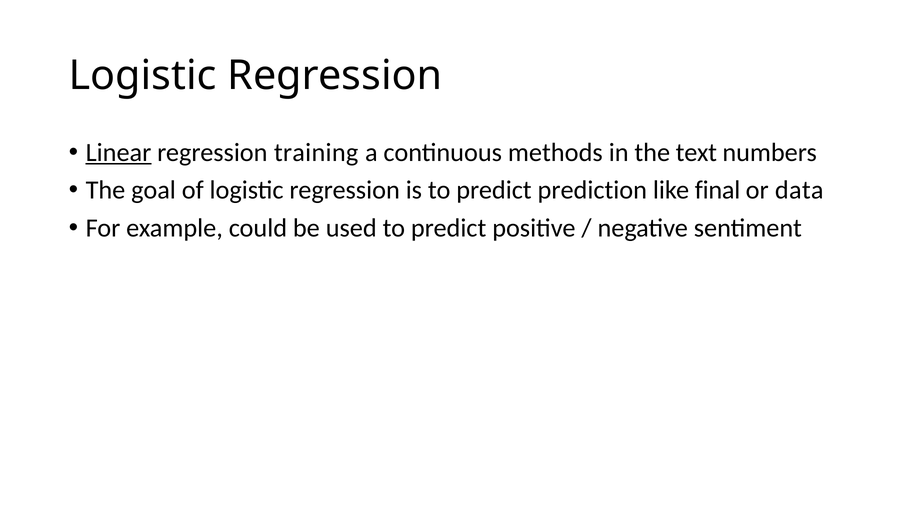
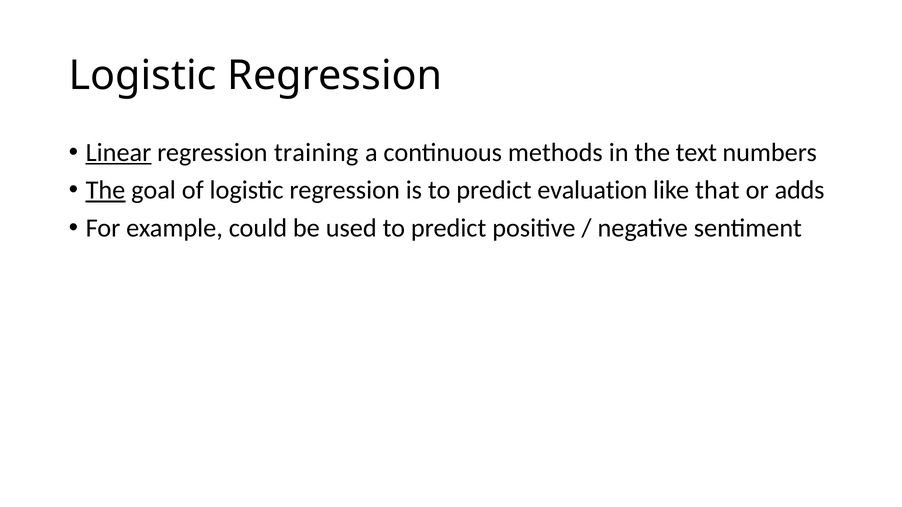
The at (105, 190) underline: none -> present
prediction: prediction -> evaluation
final: final -> that
data: data -> adds
